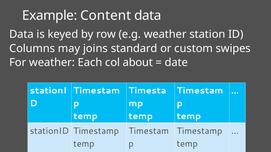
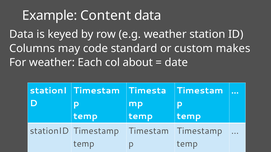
joins: joins -> code
swipes: swipes -> makes
